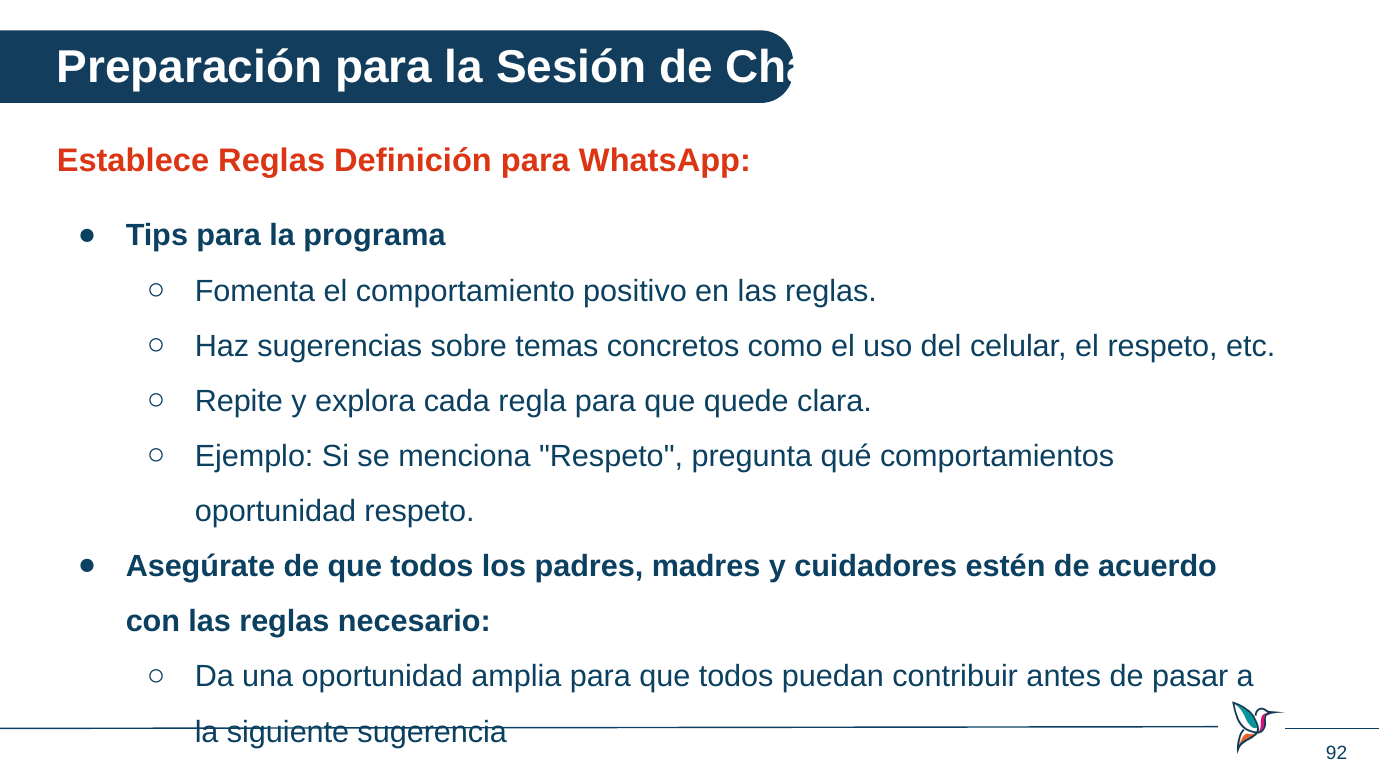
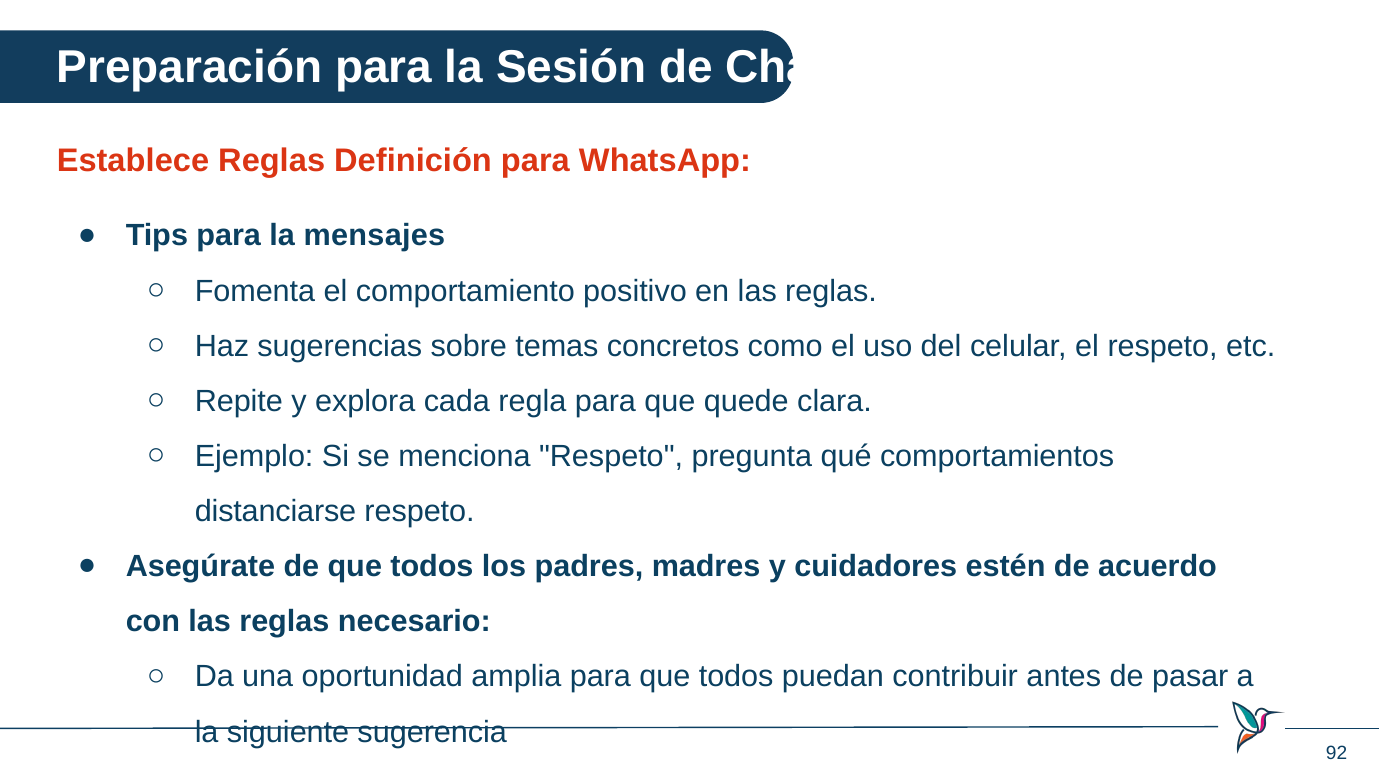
programa: programa -> mensajes
oportunidad at (275, 511): oportunidad -> distanciarse
